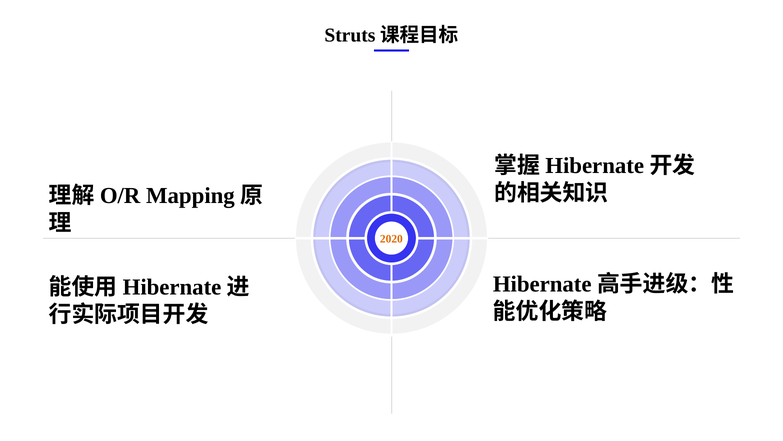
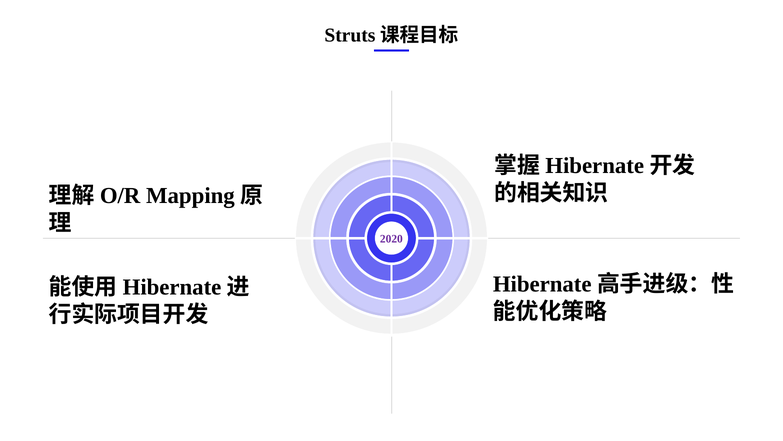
2020 colour: orange -> purple
